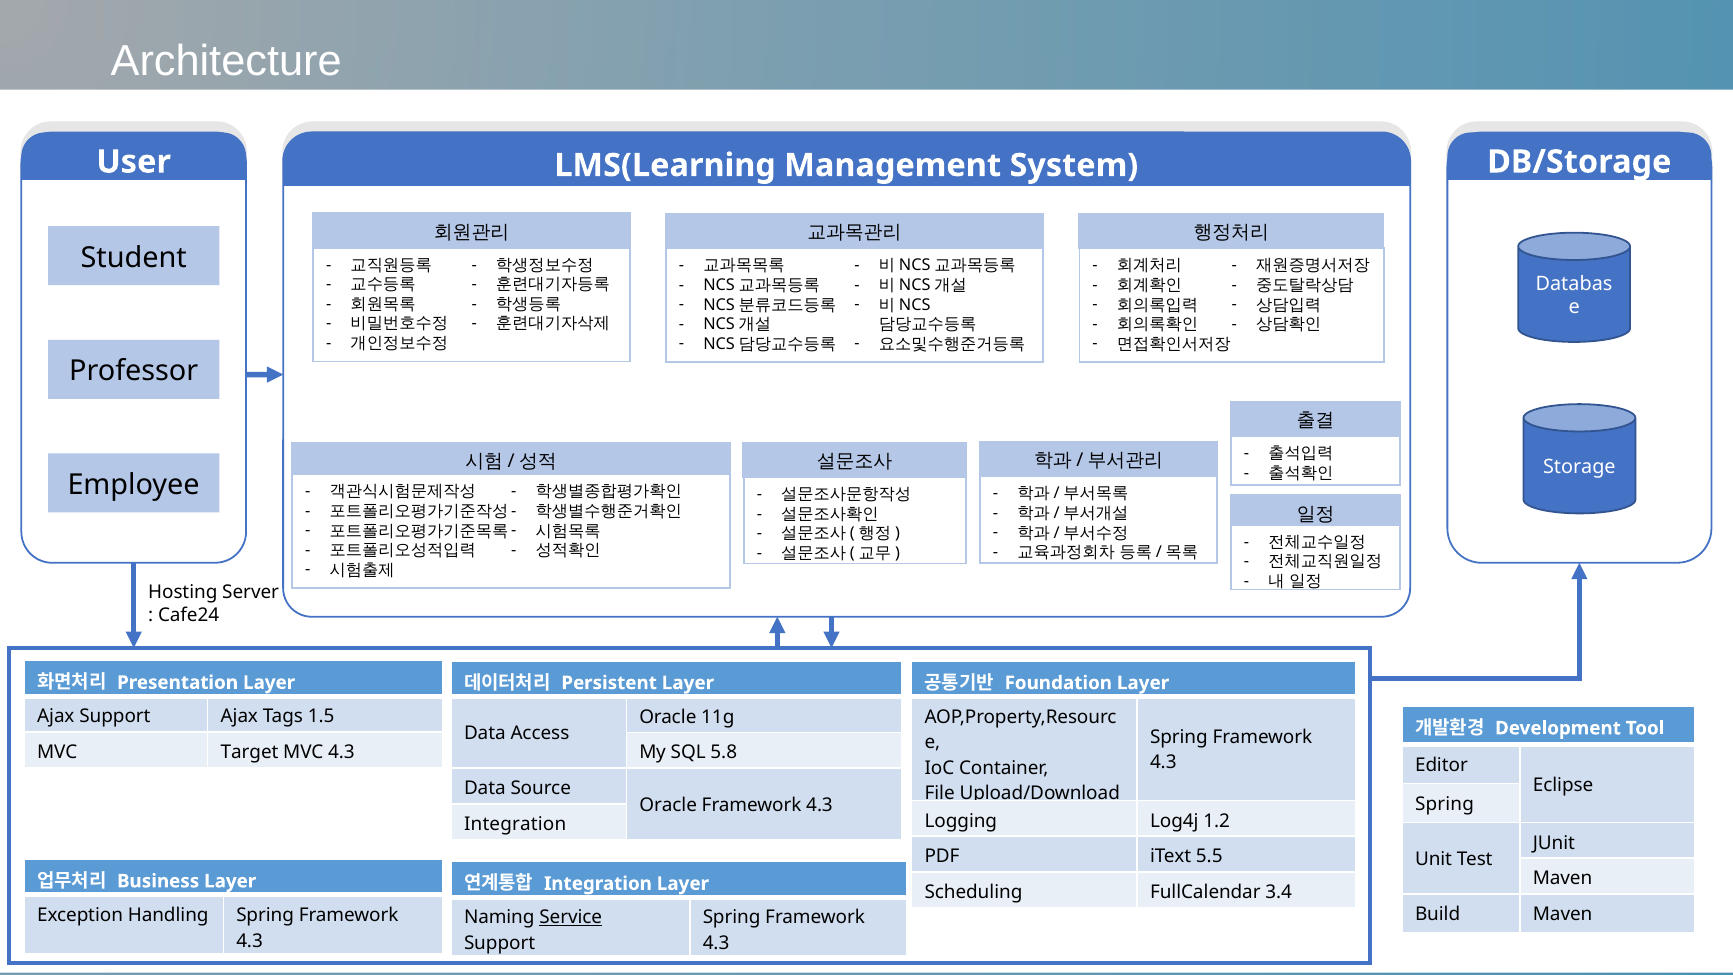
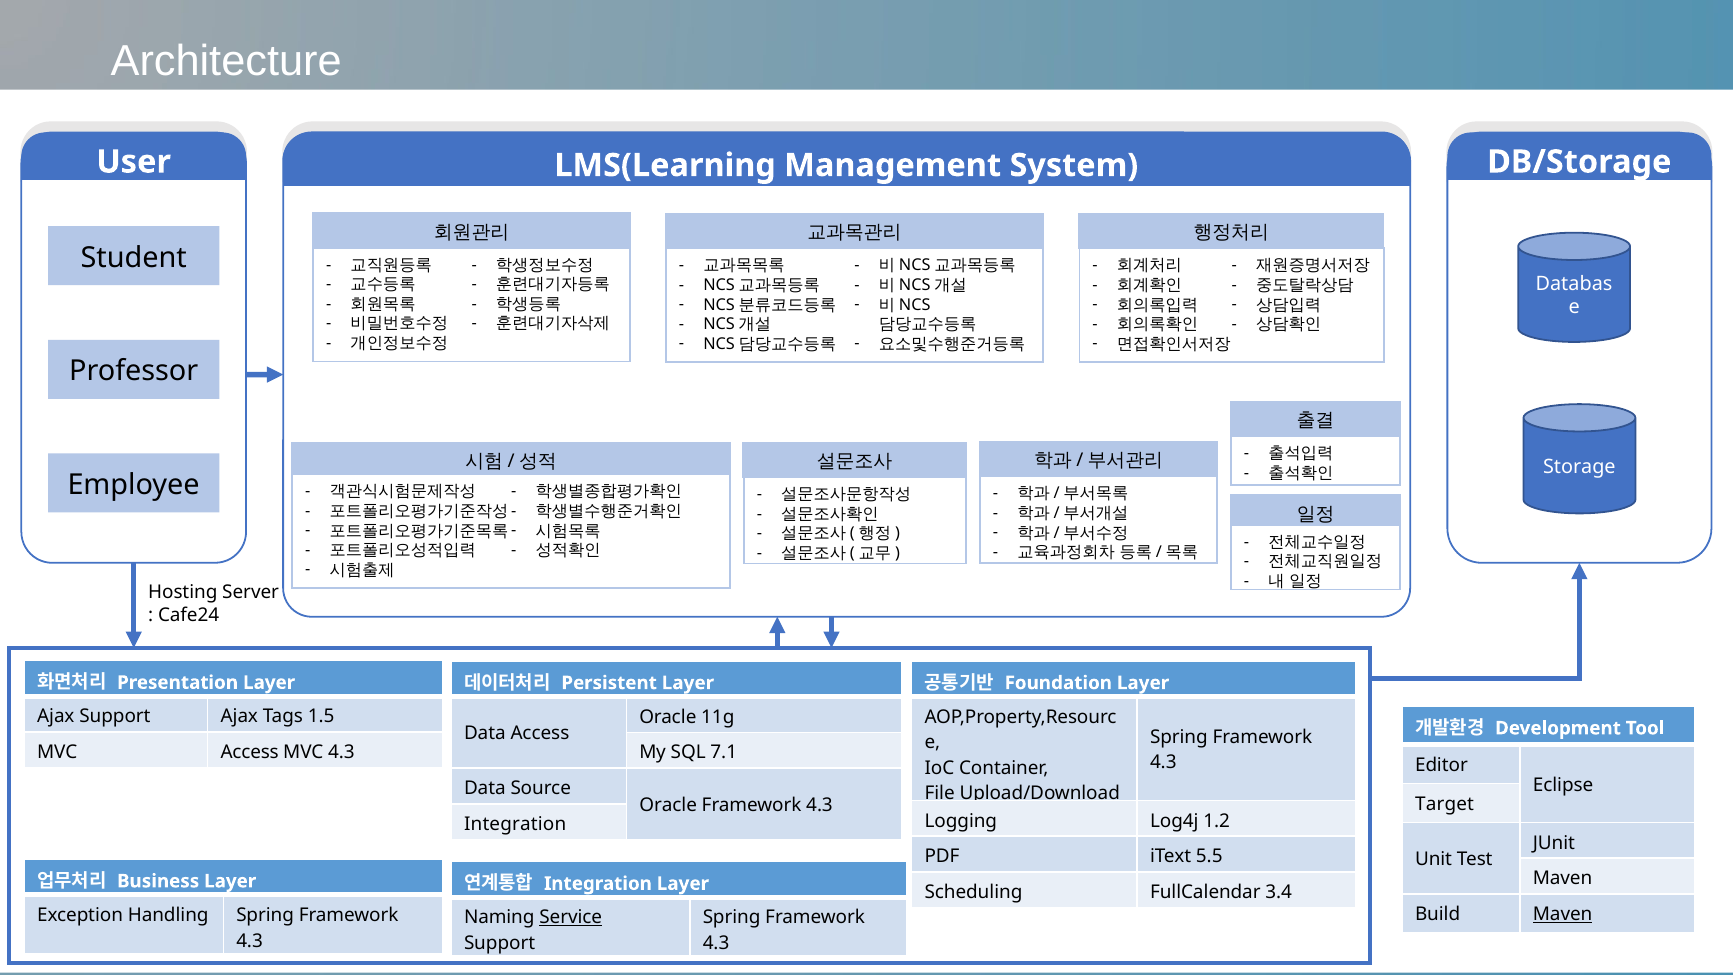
MVC Target: Target -> Access
5.8: 5.8 -> 7.1
Spring at (1445, 804): Spring -> Target
Maven at (1563, 914) underline: none -> present
